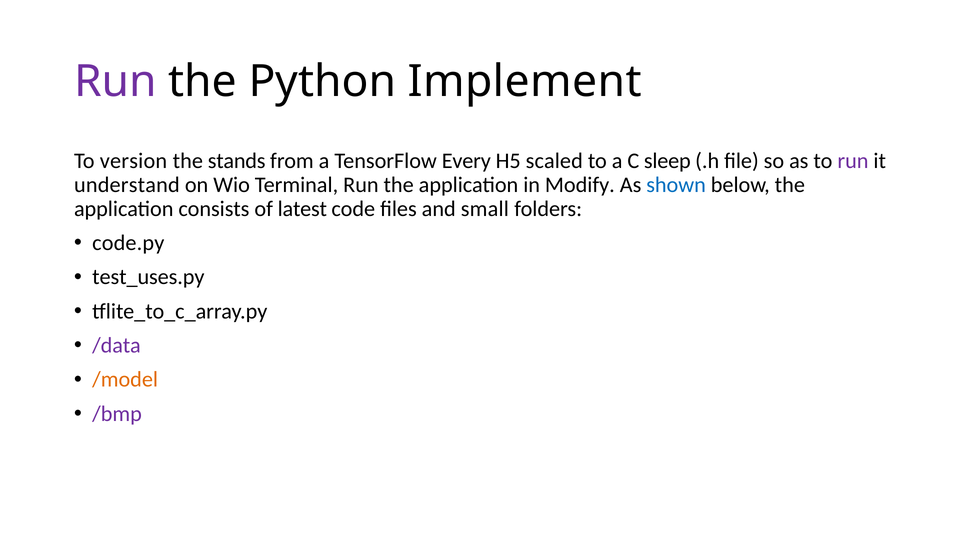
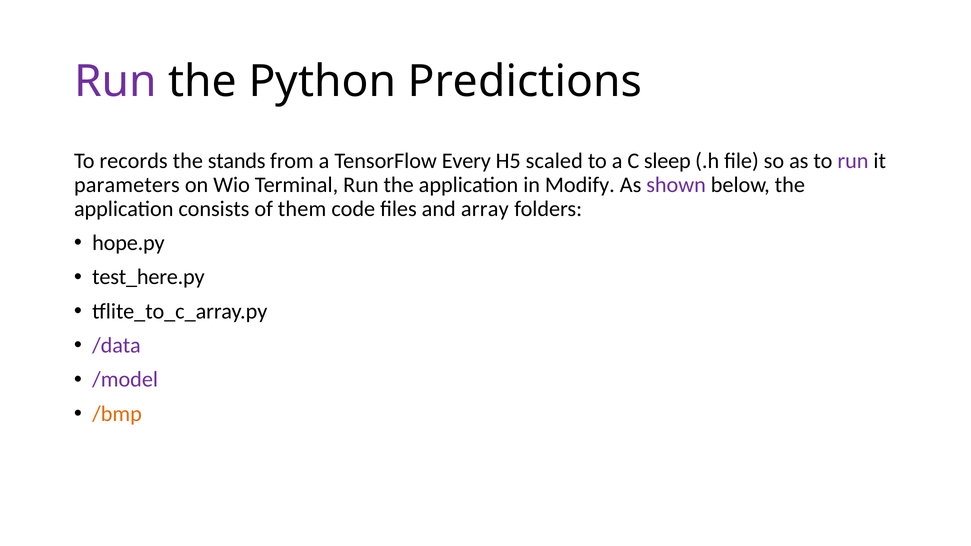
Implement: Implement -> Predictions
version: version -> records
understand: understand -> parameters
shown colour: blue -> purple
latest: latest -> them
small: small -> array
code.py: code.py -> hope.py
test_uses.py: test_uses.py -> test_here.py
/model colour: orange -> purple
/bmp colour: purple -> orange
